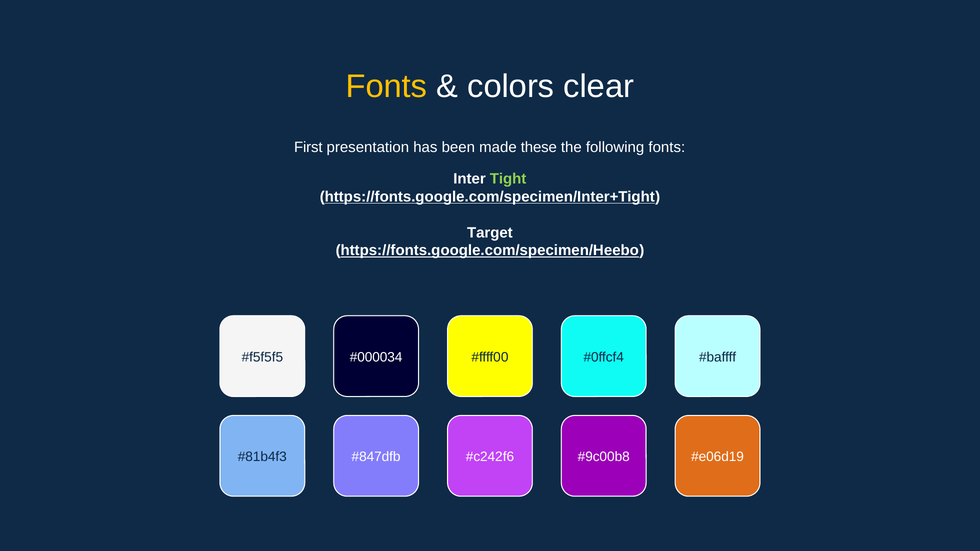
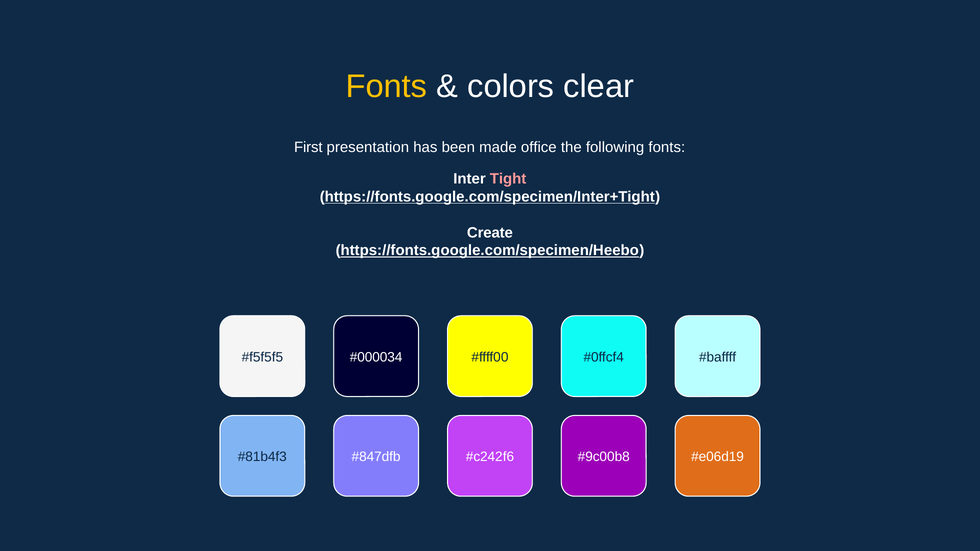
these: these -> office
Tight colour: light green -> pink
Target: Target -> Create
